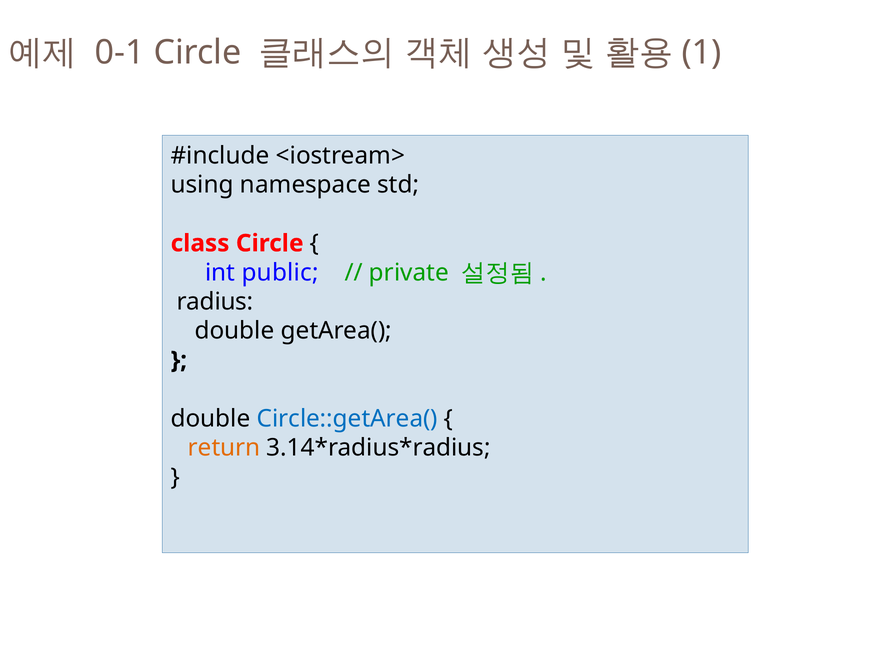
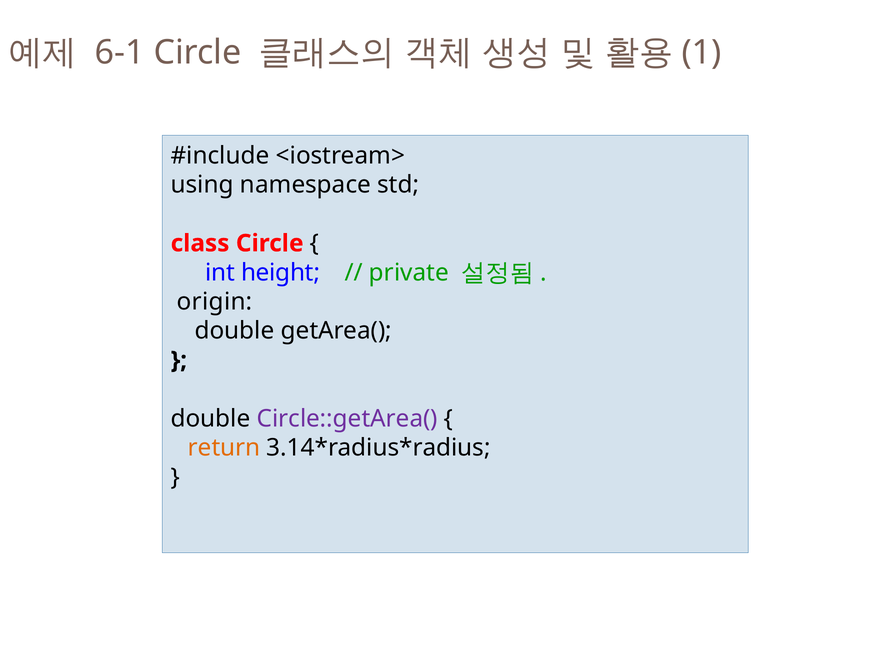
0-1: 0-1 -> 6-1
public: public -> height
radius: radius -> origin
Circle::getArea( colour: blue -> purple
